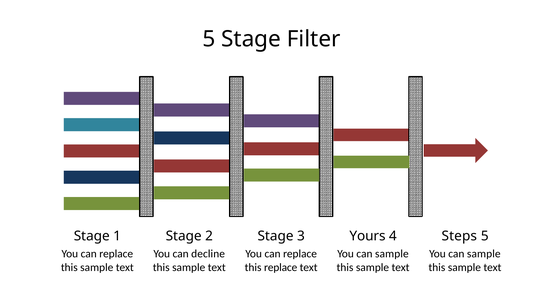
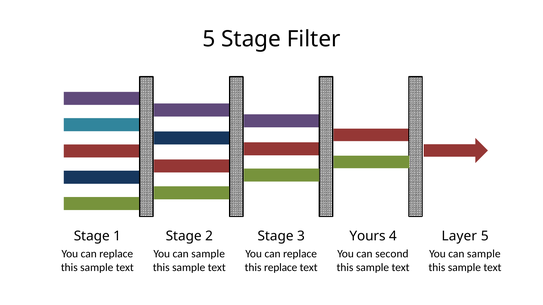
Steps: Steps -> Layer
decline at (208, 254): decline -> sample
sample at (392, 254): sample -> second
